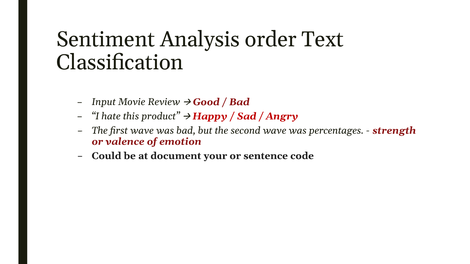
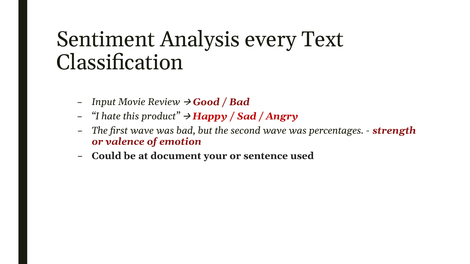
order: order -> every
code: code -> used
